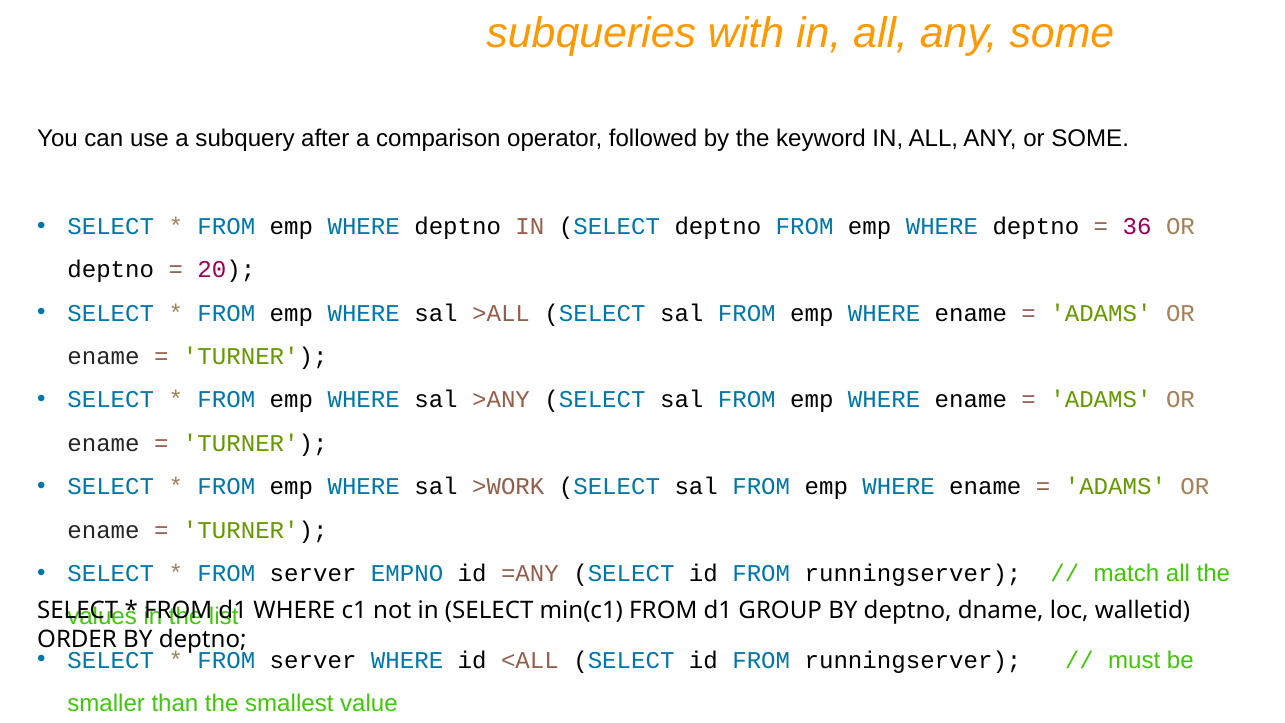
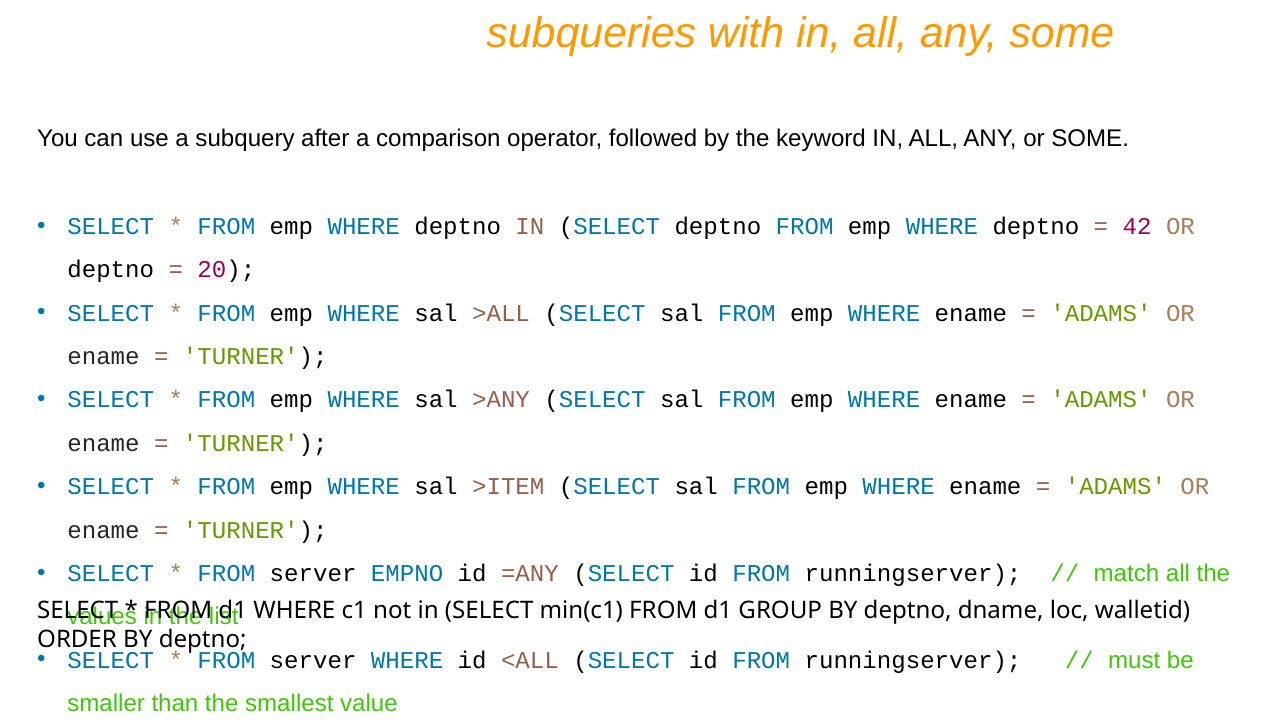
36: 36 -> 42
>WORK: >WORK -> >ITEM
